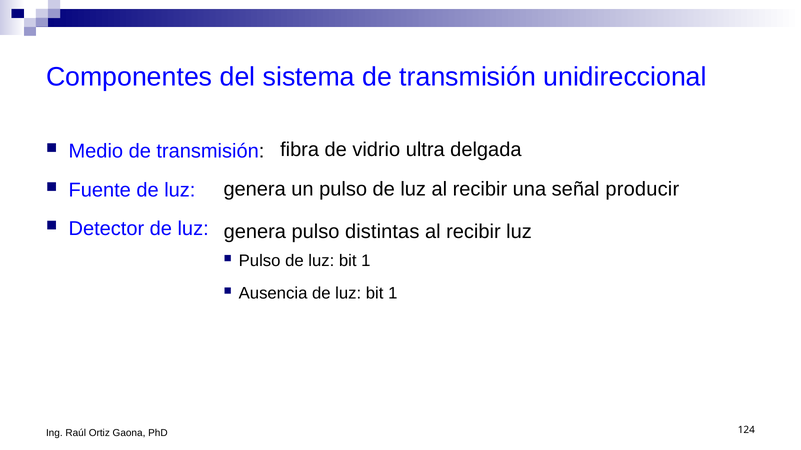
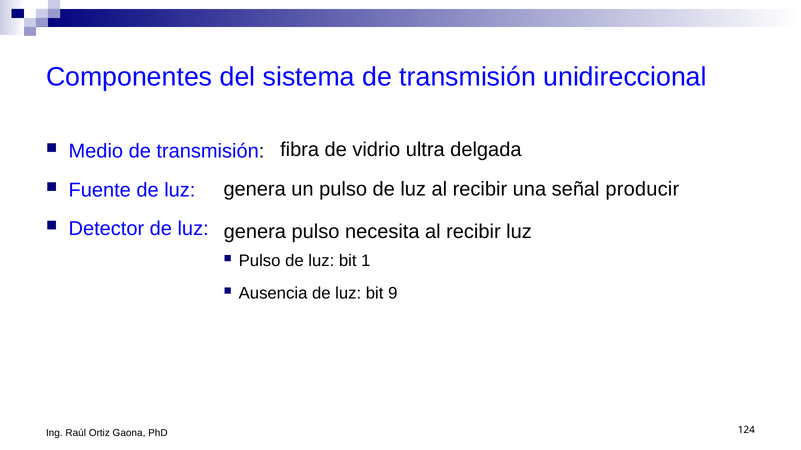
distintas: distintas -> necesita
1 at (393, 294): 1 -> 9
